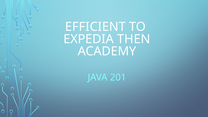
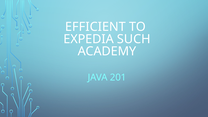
THEN: THEN -> SUCH
